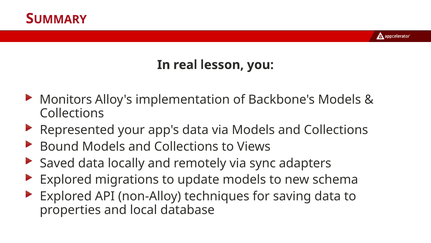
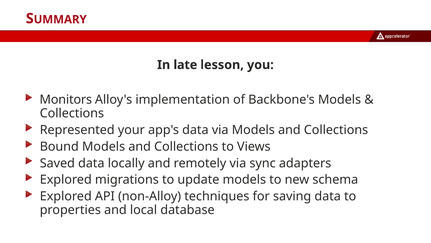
real: real -> late
